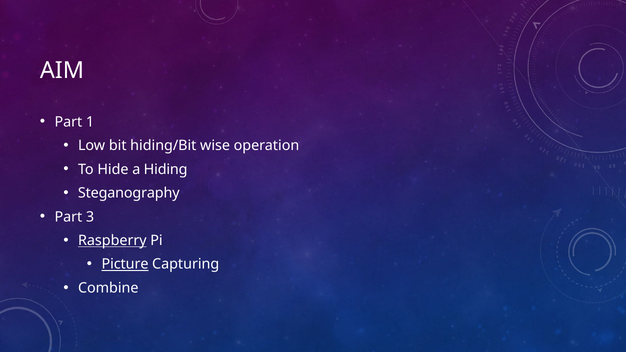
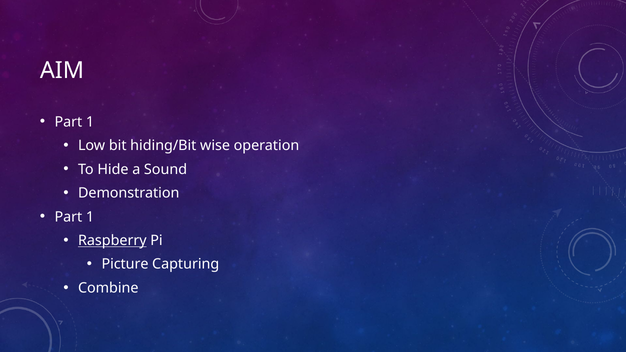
Hiding: Hiding -> Sound
Steganography: Steganography -> Demonstration
3 at (90, 217): 3 -> 1
Picture underline: present -> none
